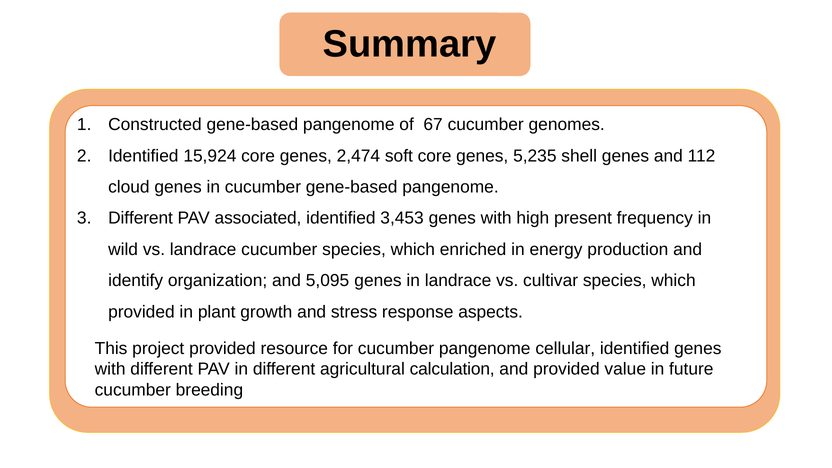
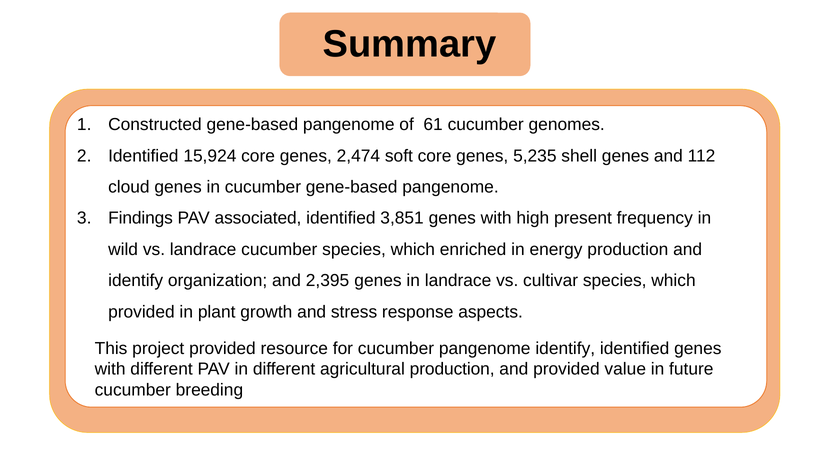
67: 67 -> 61
Different at (141, 218): Different -> Findings
3,453: 3,453 -> 3,851
5,095: 5,095 -> 2,395
pangenome cellular: cellular -> identify
agricultural calculation: calculation -> production
